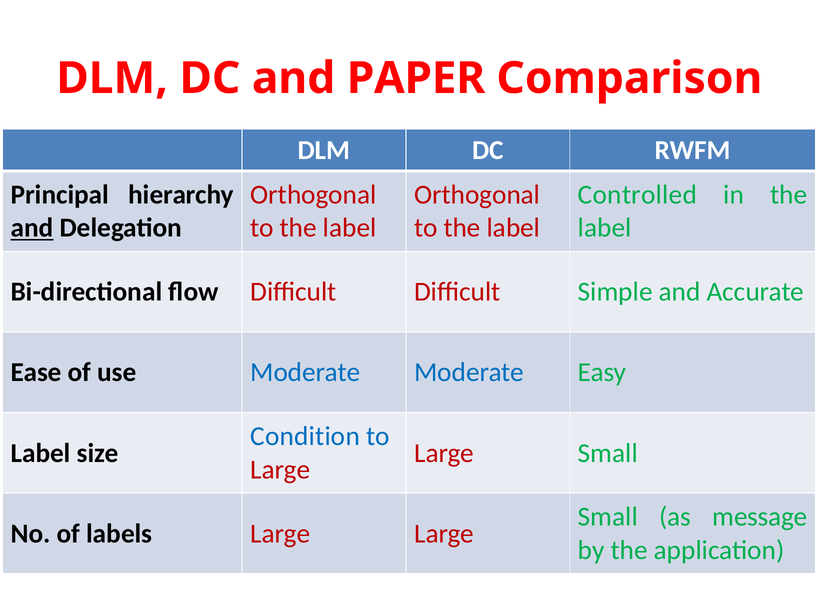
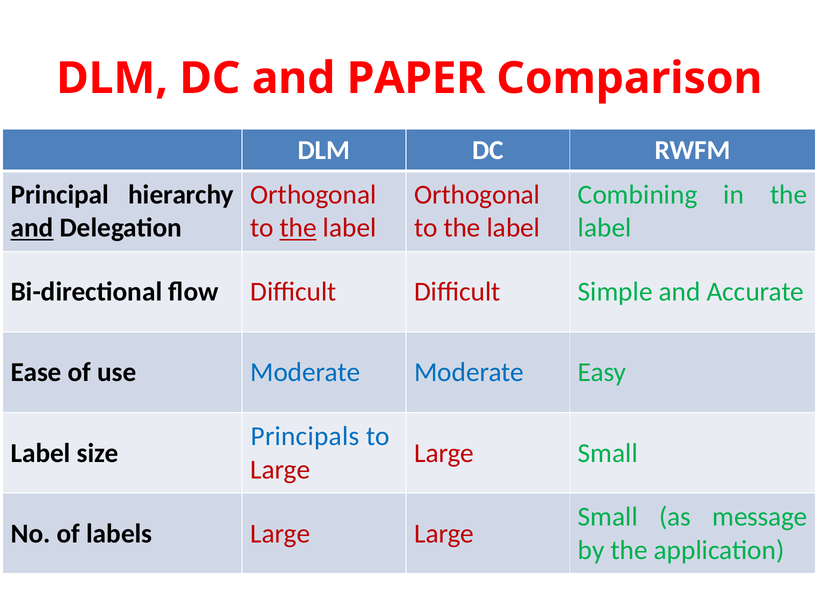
Controlled: Controlled -> Combining
the at (298, 228) underline: none -> present
Condition: Condition -> Principals
